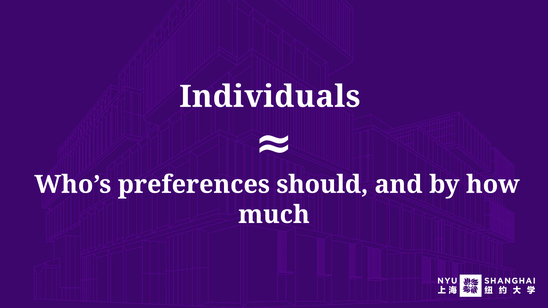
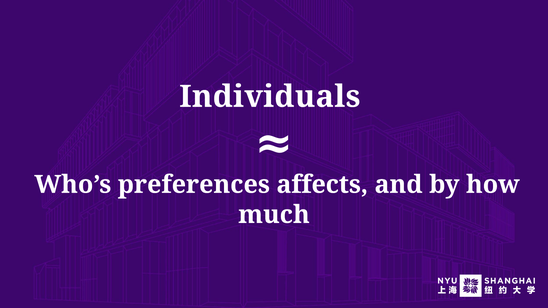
should: should -> affects
